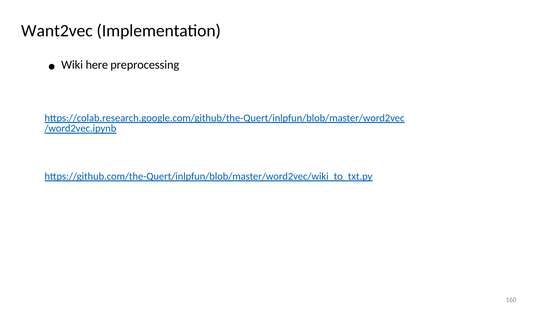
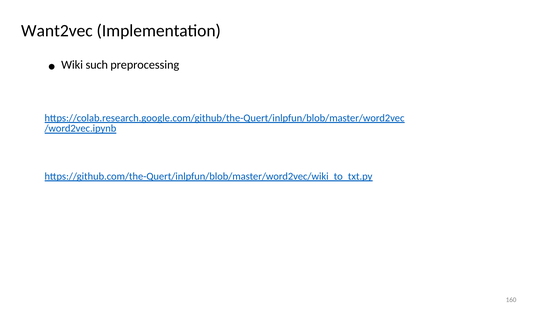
here: here -> such
